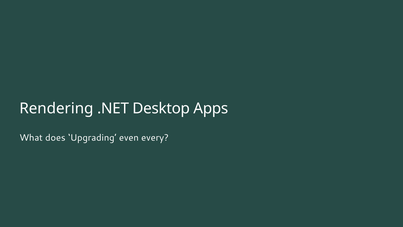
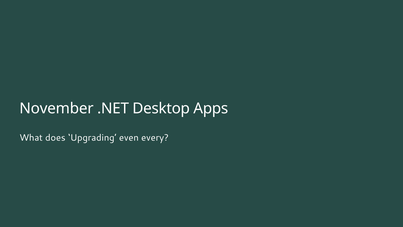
Rendering: Rendering -> November
